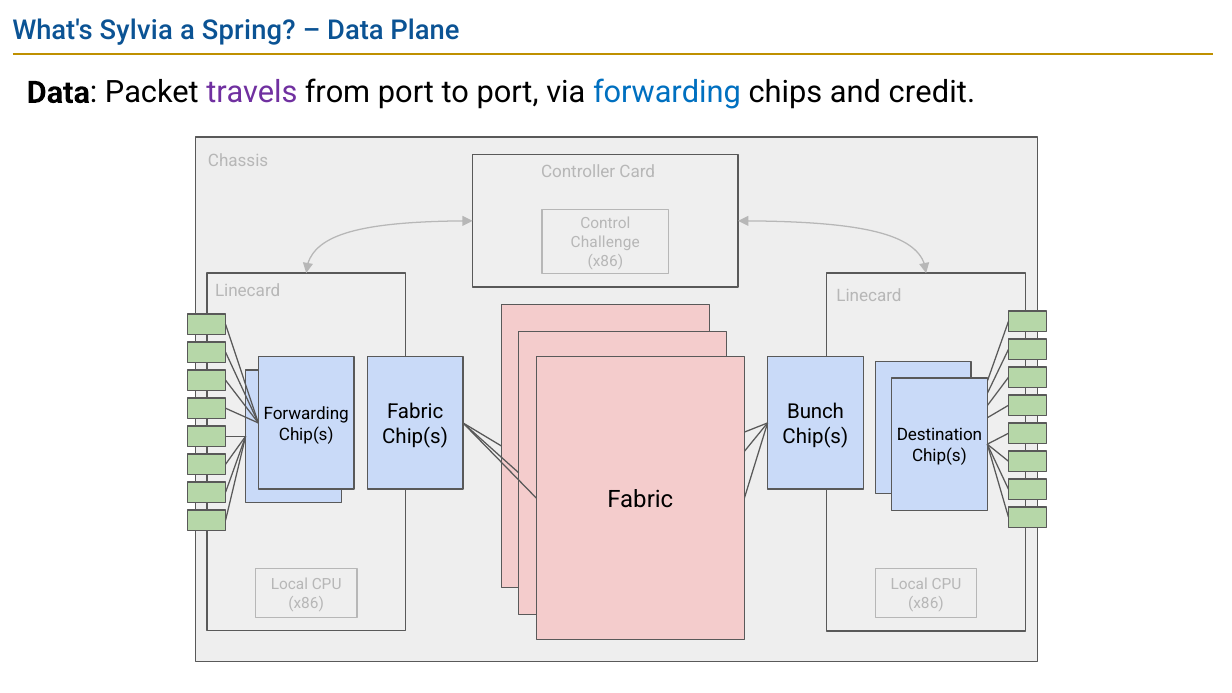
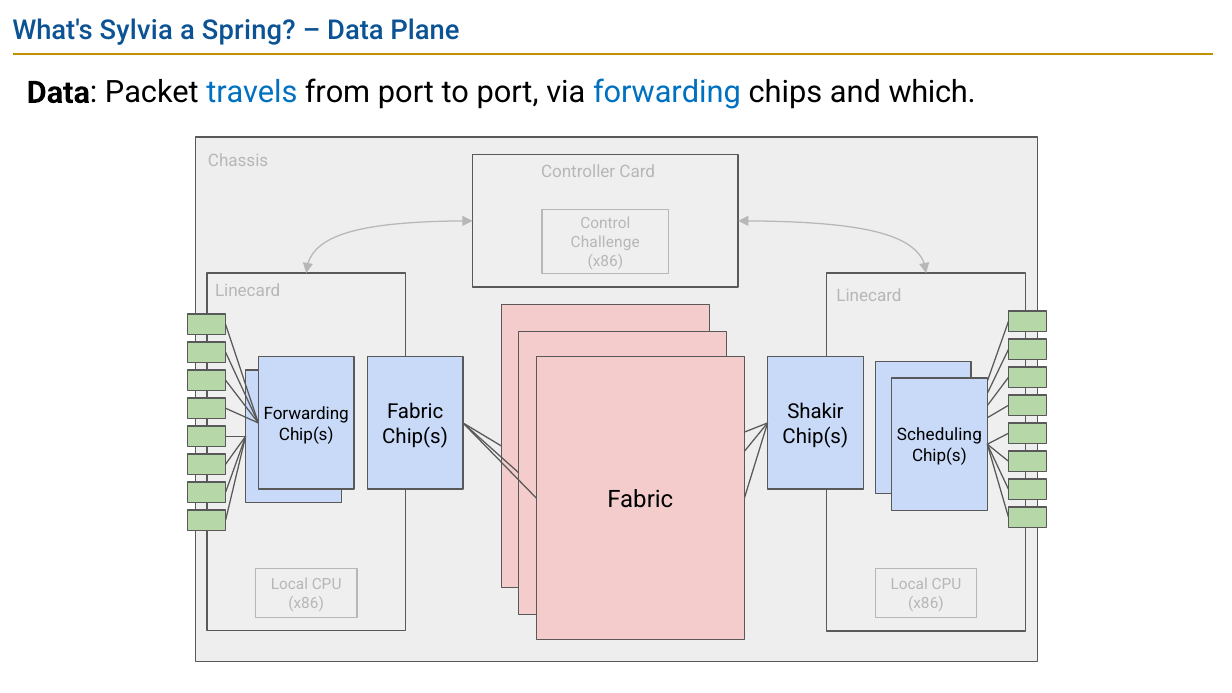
travels colour: purple -> blue
credit: credit -> which
Bunch: Bunch -> Shakir
Destination: Destination -> Scheduling
